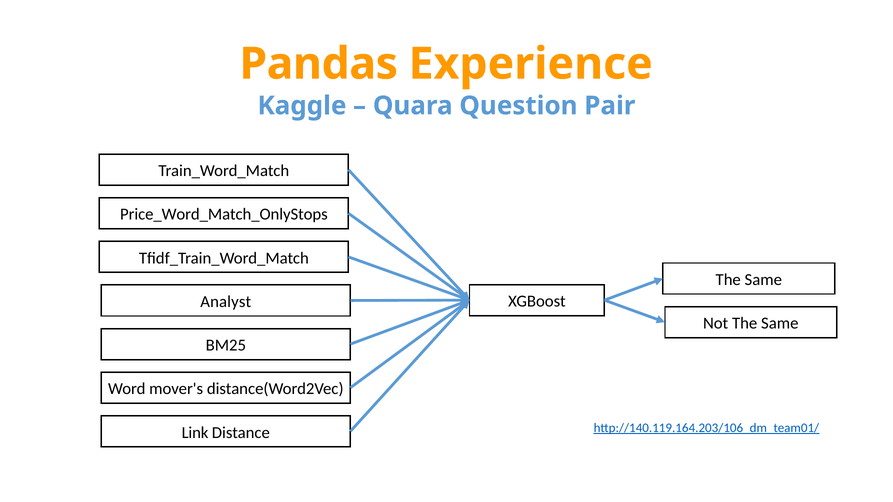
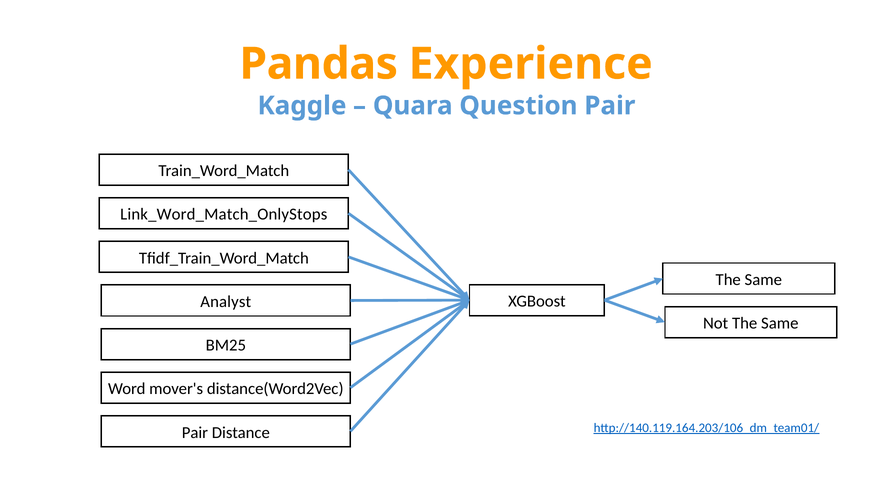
Price_Word_Match_OnlyStops: Price_Word_Match_OnlyStops -> Link_Word_Match_OnlyStops
Link at (195, 433): Link -> Pair
